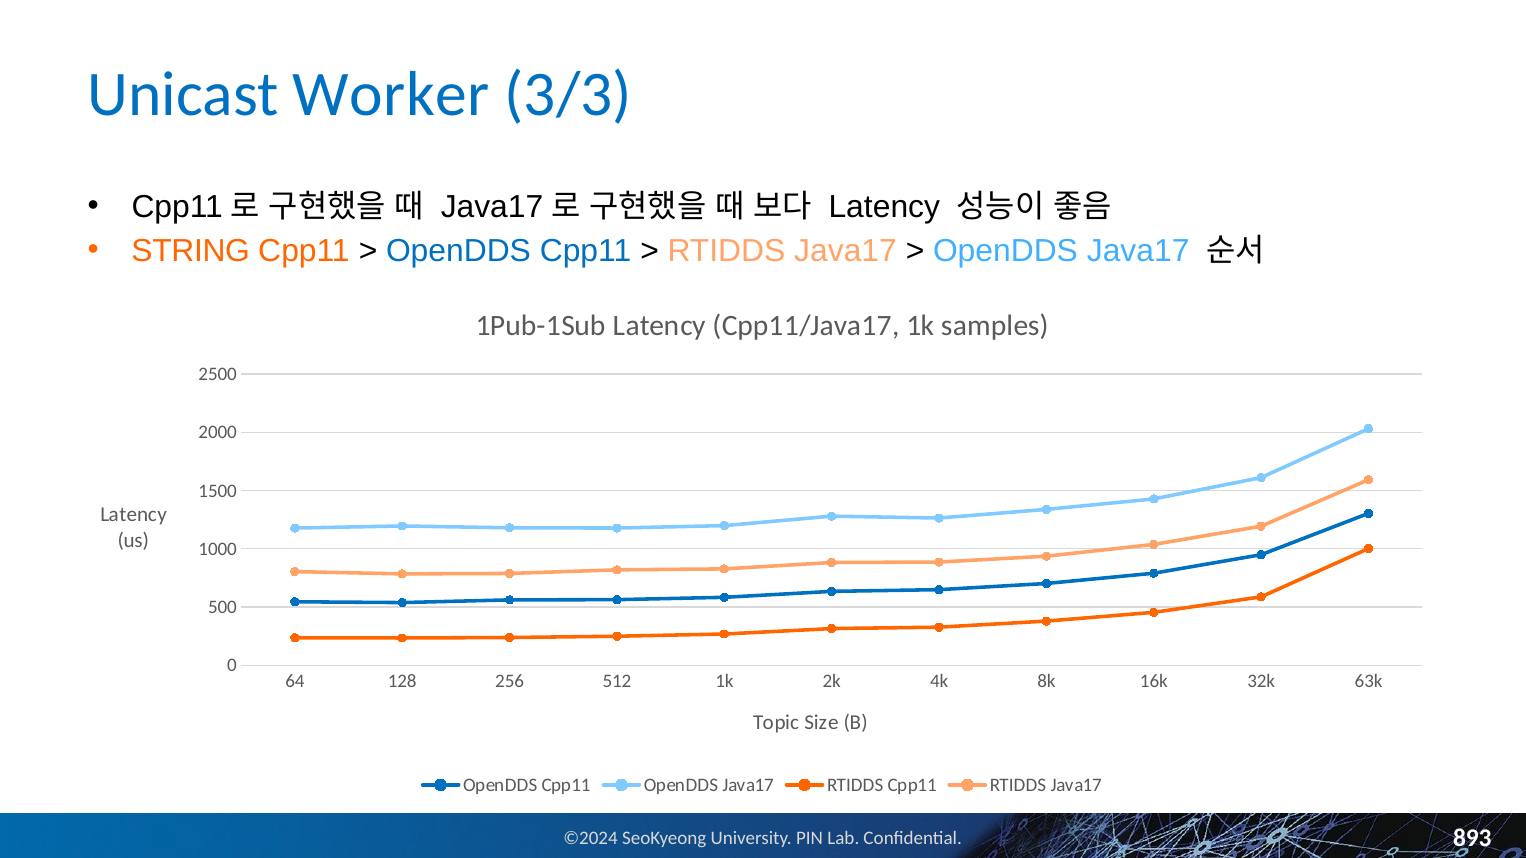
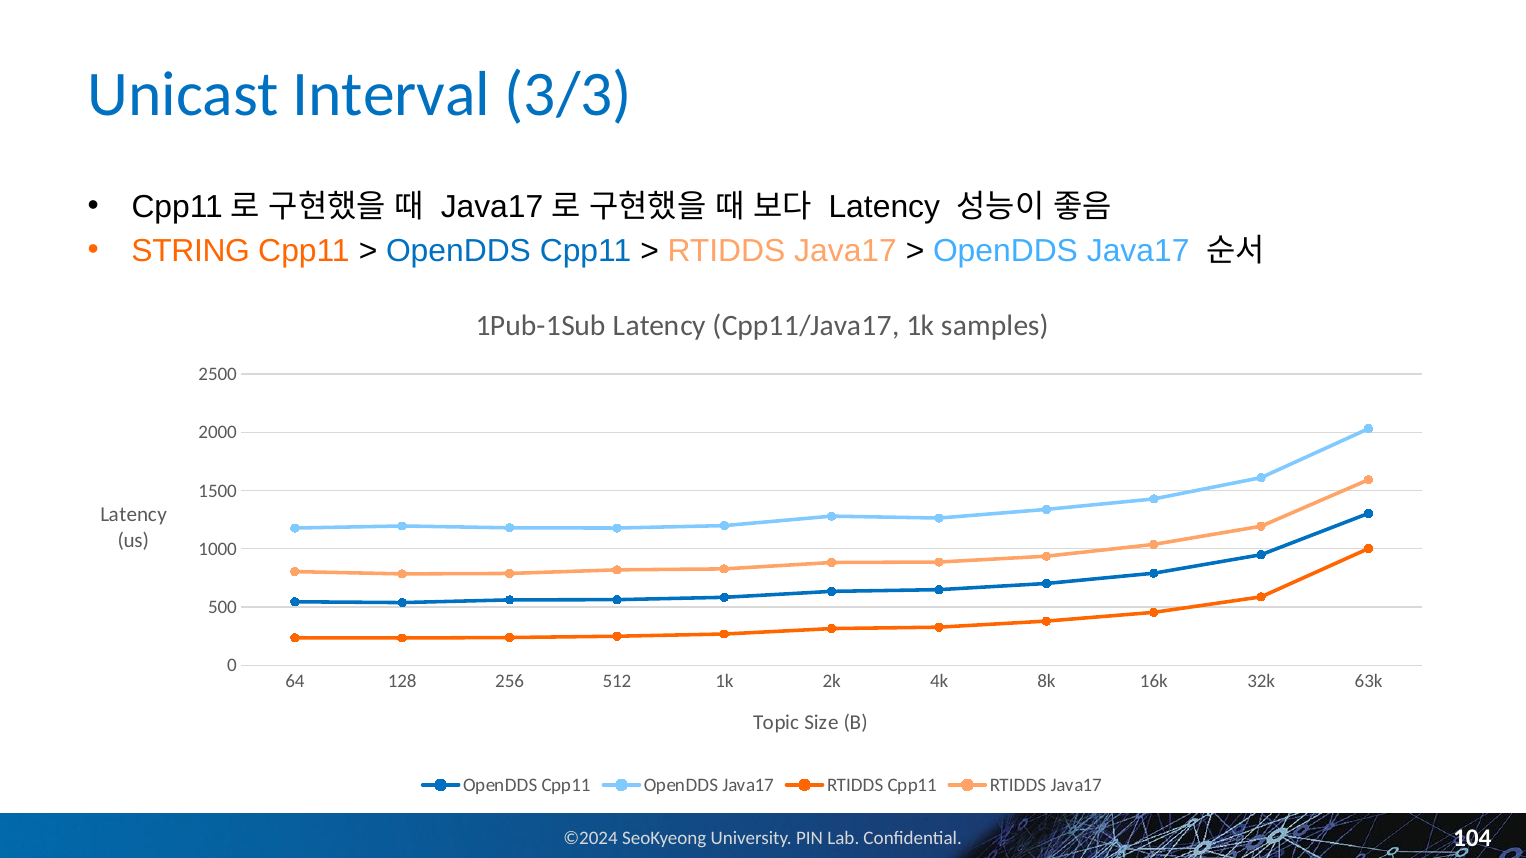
Worker: Worker -> Interval
893: 893 -> 104
